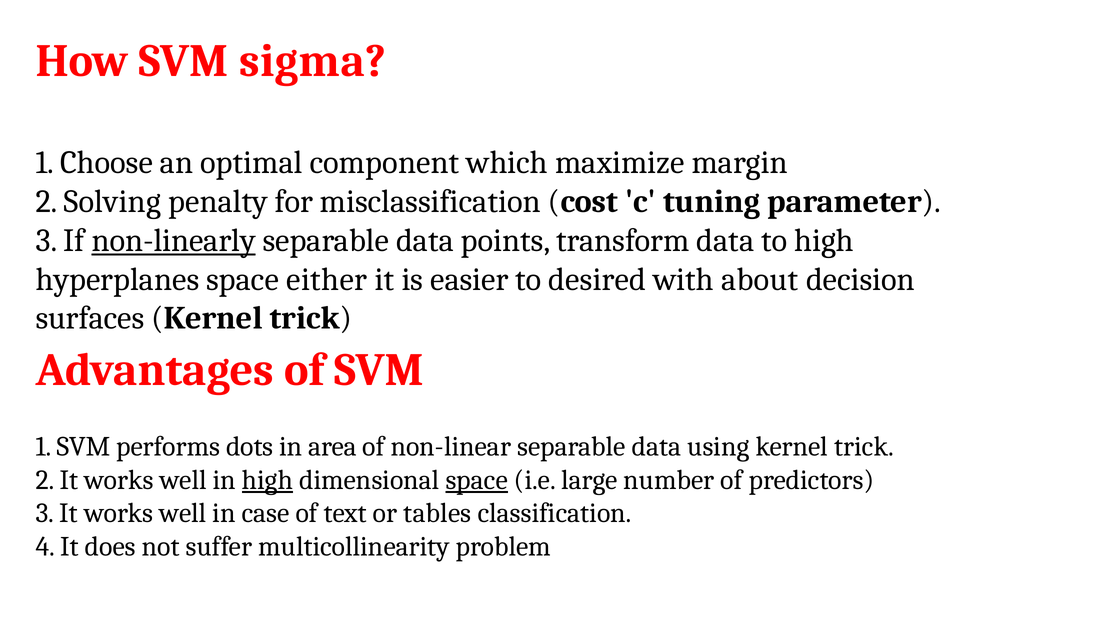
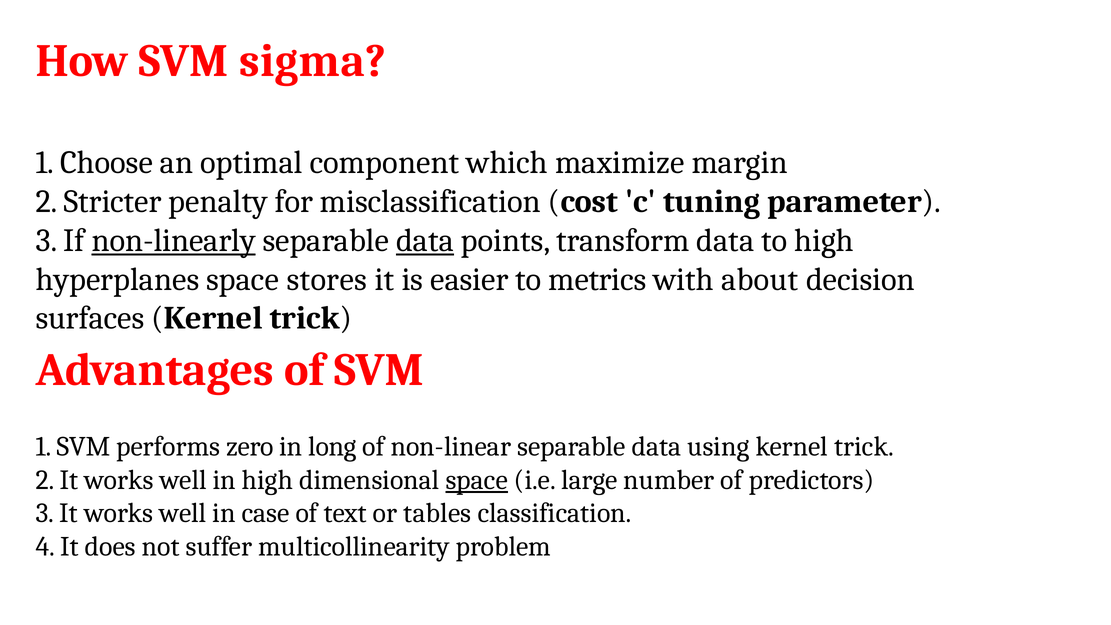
Solving: Solving -> Stricter
data at (425, 240) underline: none -> present
either: either -> stores
desired: desired -> metrics
dots: dots -> zero
area: area -> long
high at (267, 480) underline: present -> none
